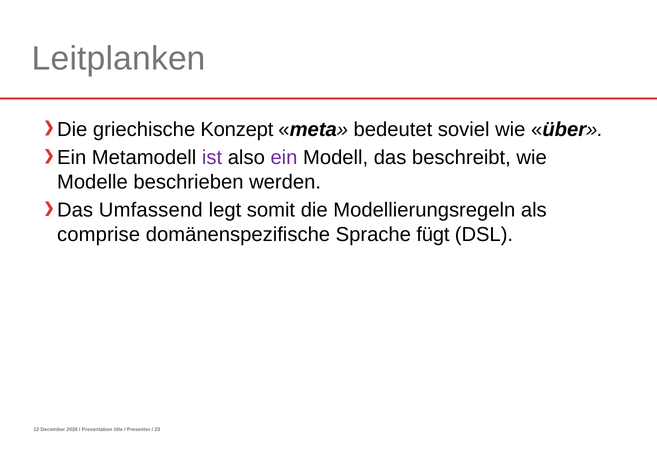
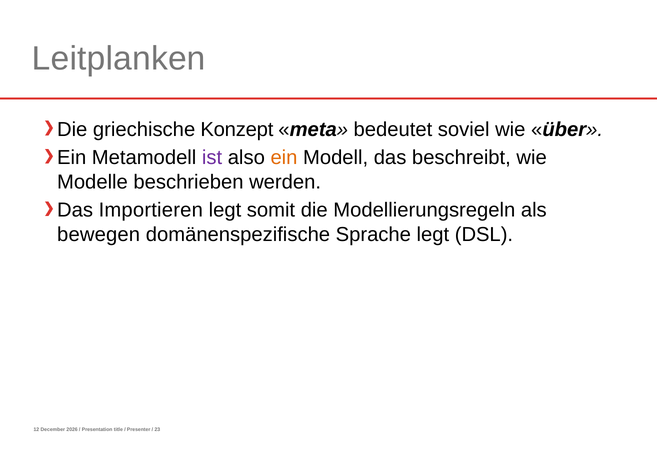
ein at (284, 158) colour: purple -> orange
Umfassend: Umfassend -> Importieren
comprise: comprise -> bewegen
Sprache fügt: fügt -> legt
